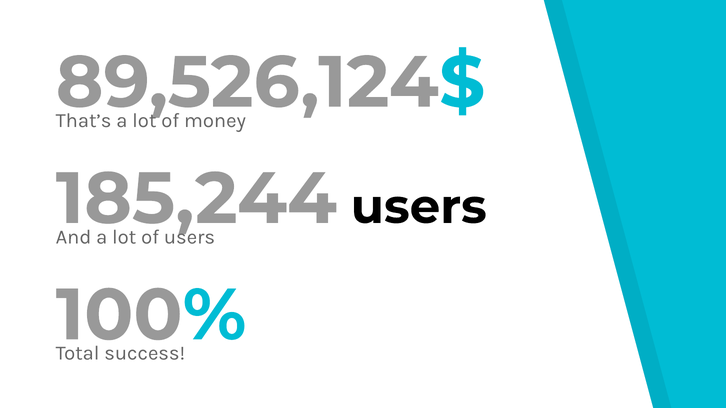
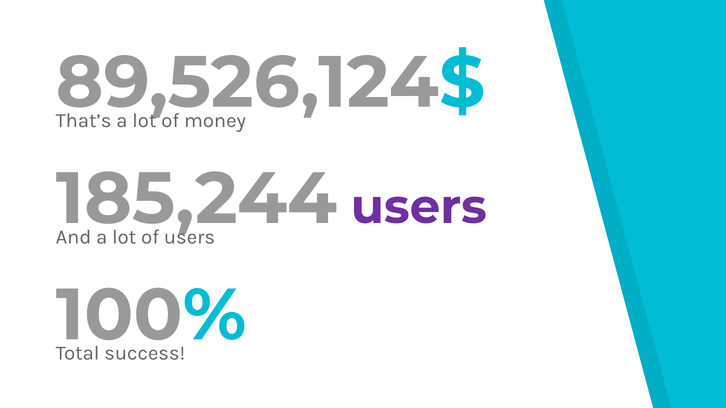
users at (419, 207) colour: black -> purple
